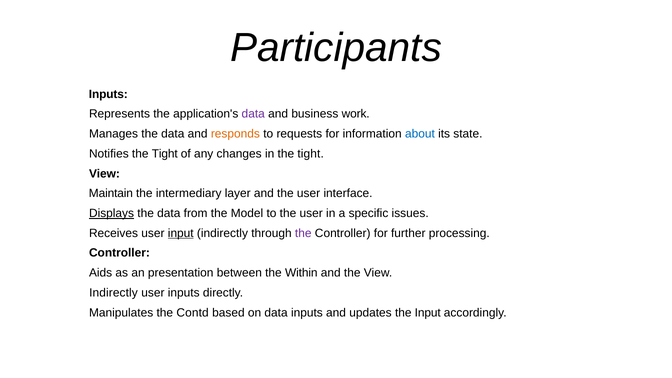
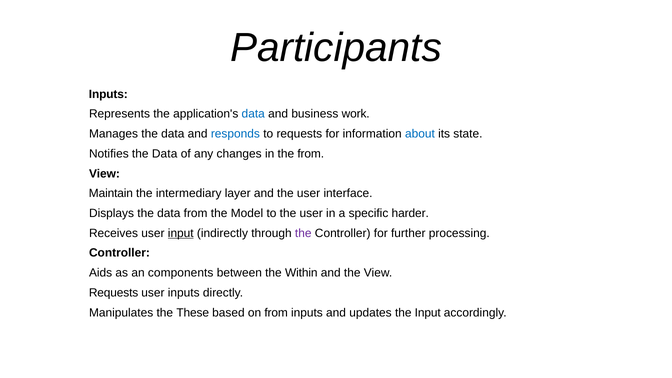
data at (253, 114) colour: purple -> blue
responds colour: orange -> blue
Notifies the Tight: Tight -> Data
in the tight: tight -> from
Displays underline: present -> none
issues: issues -> harder
presentation: presentation -> components
Indirectly at (113, 293): Indirectly -> Requests
Contd: Contd -> These
on data: data -> from
